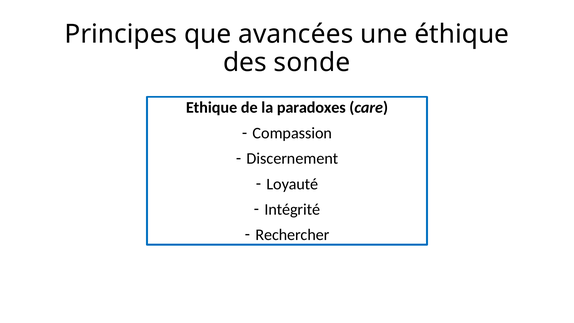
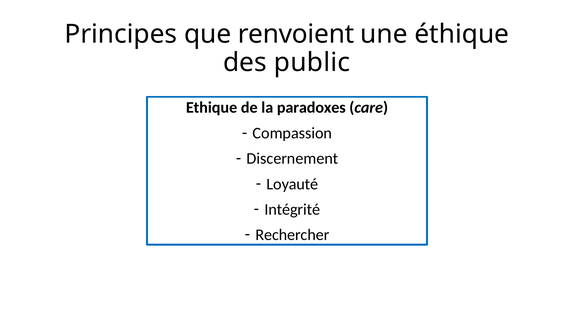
avancées: avancées -> renvoient
sonde: sonde -> public
